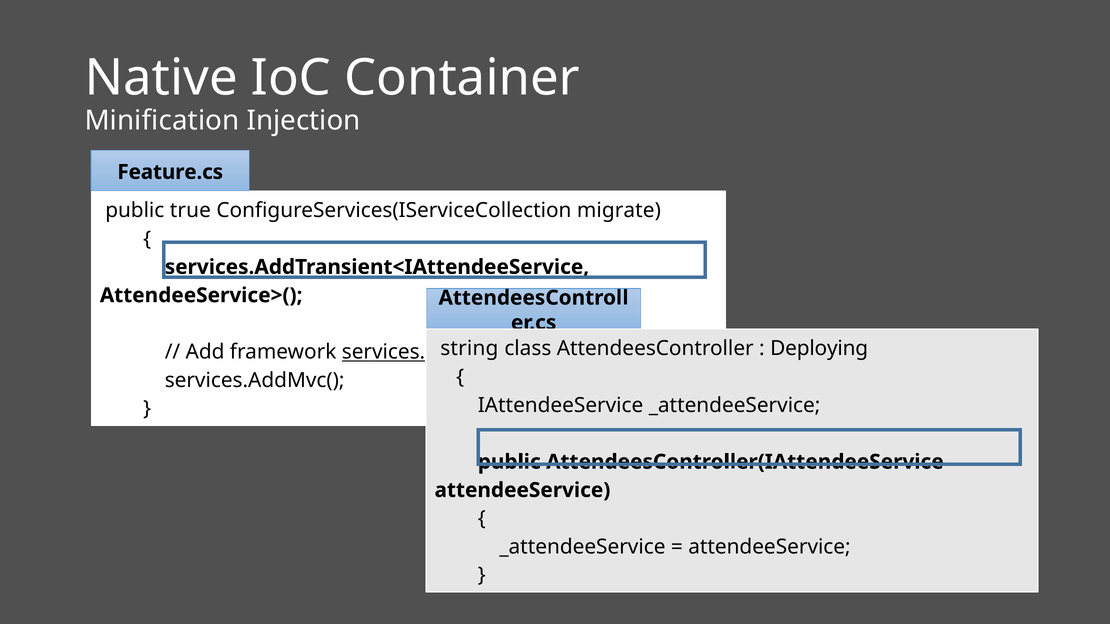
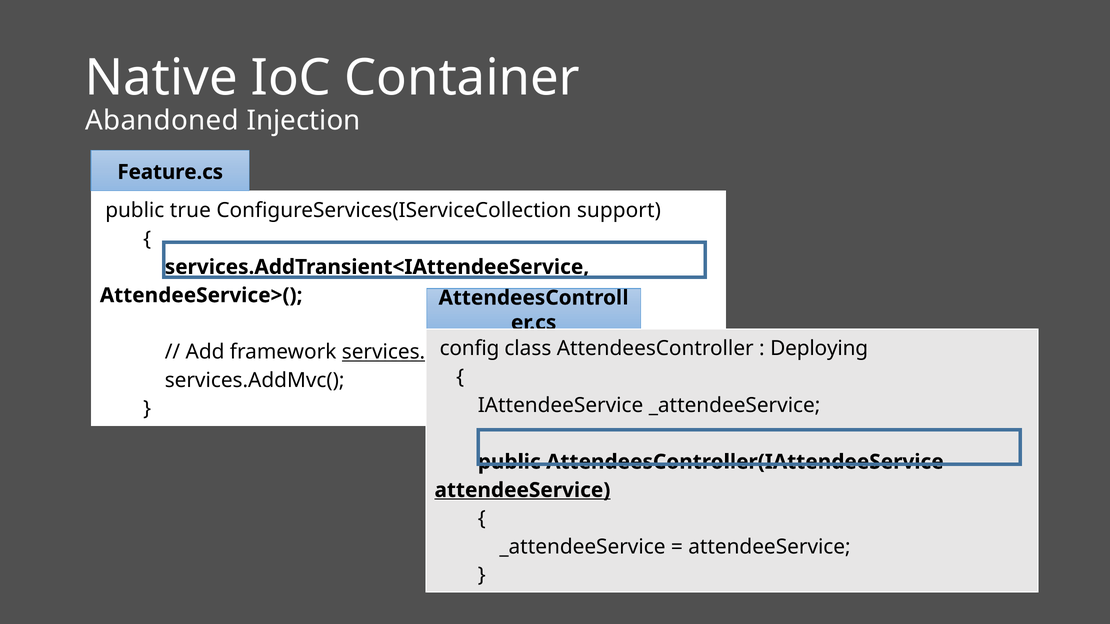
Minification: Minification -> Abandoned
migrate: migrate -> support
string: string -> config
attendeeService at (522, 490) underline: none -> present
